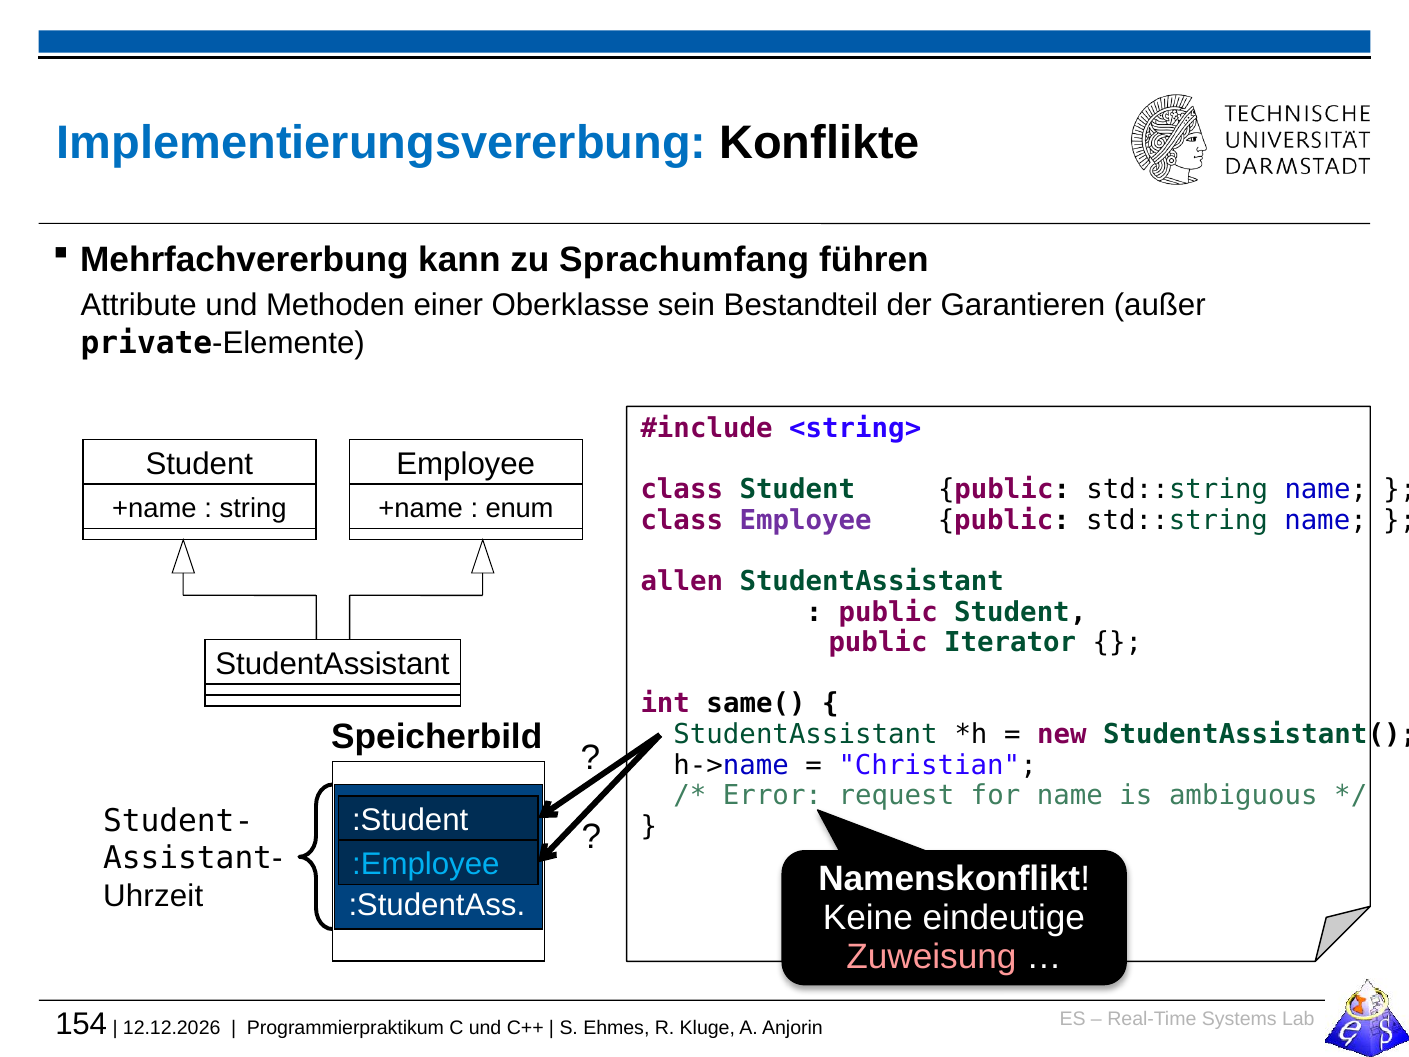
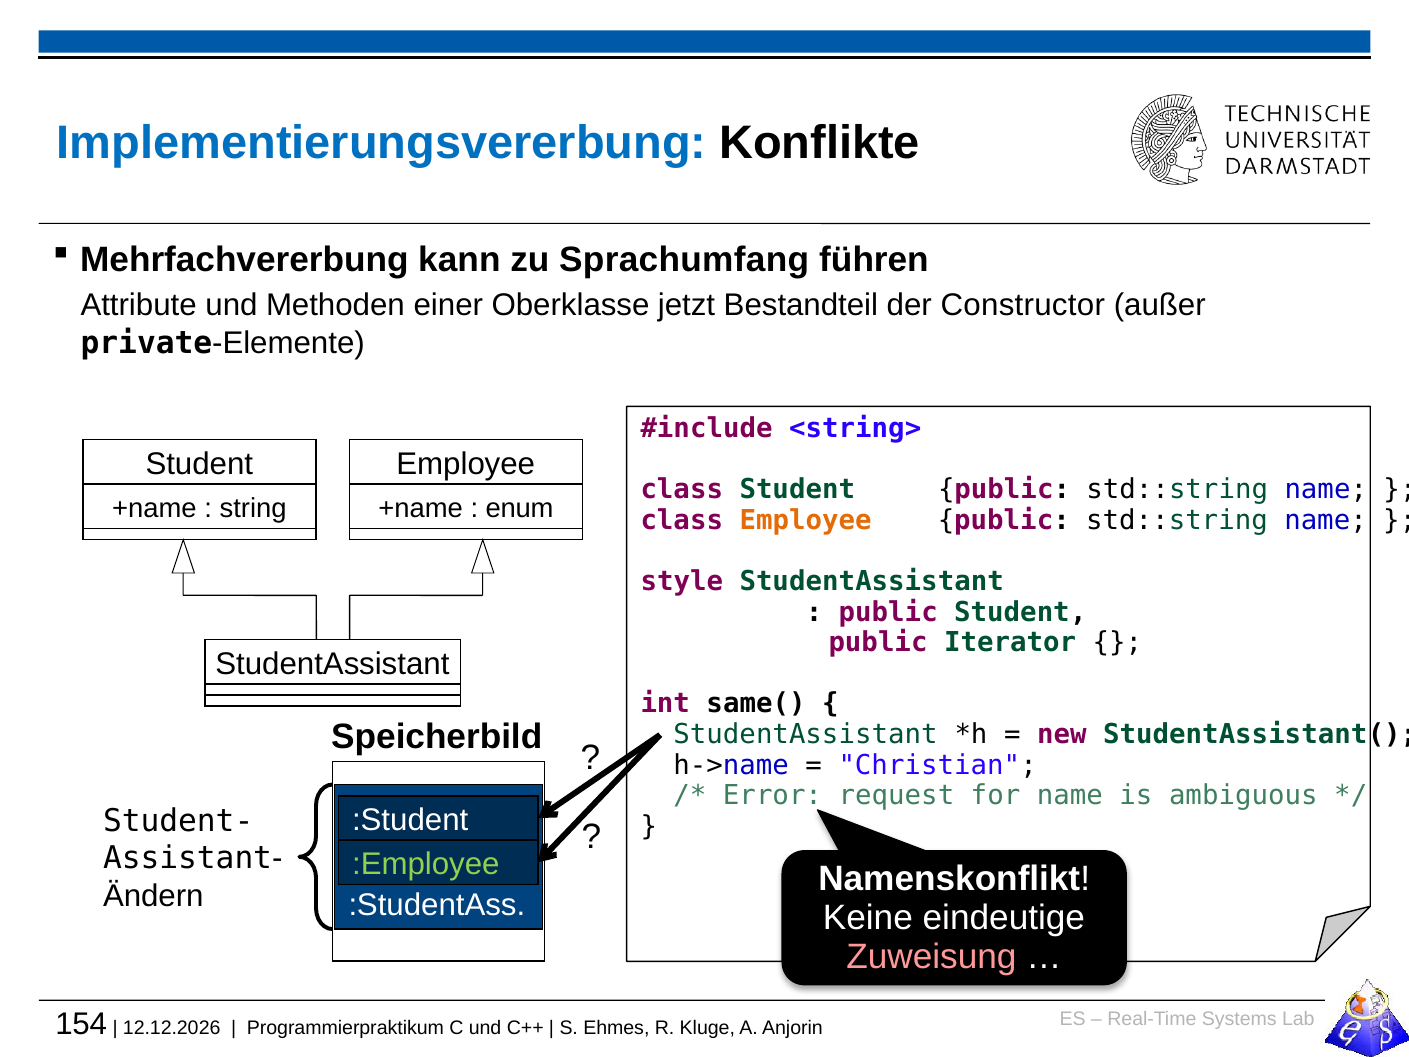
sein: sein -> jetzt
Garantieren: Garantieren -> Constructor
Employee at (806, 520) colour: purple -> orange
allen: allen -> style
:Employee colour: light blue -> light green
Uhrzeit: Uhrzeit -> Ändern
